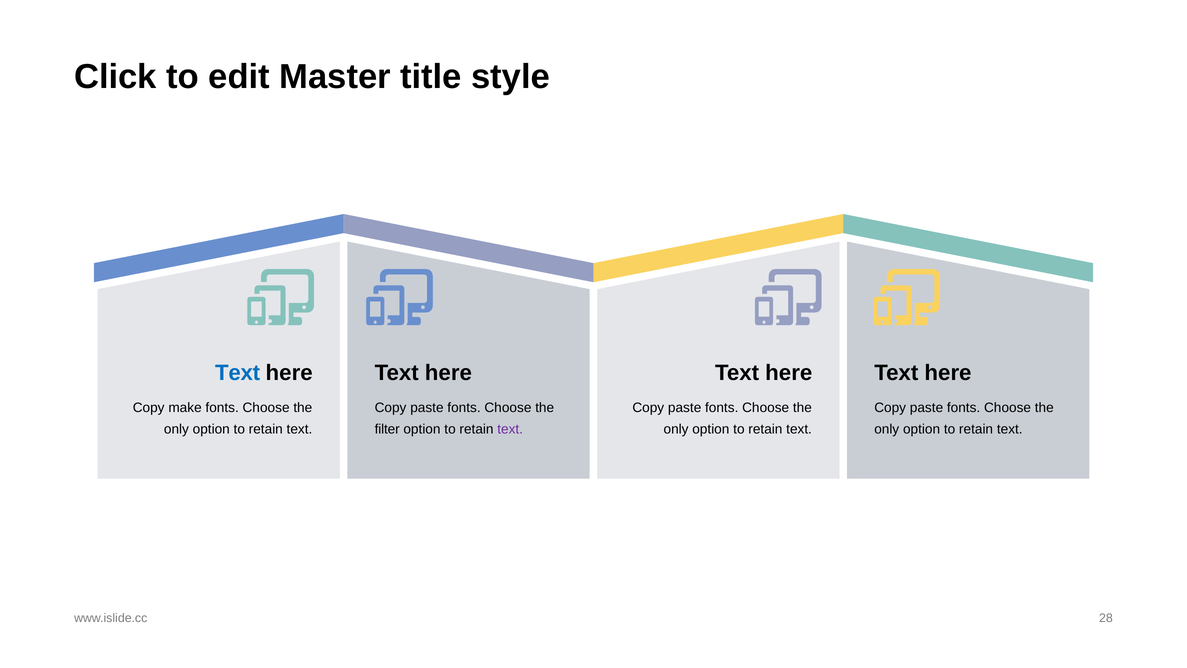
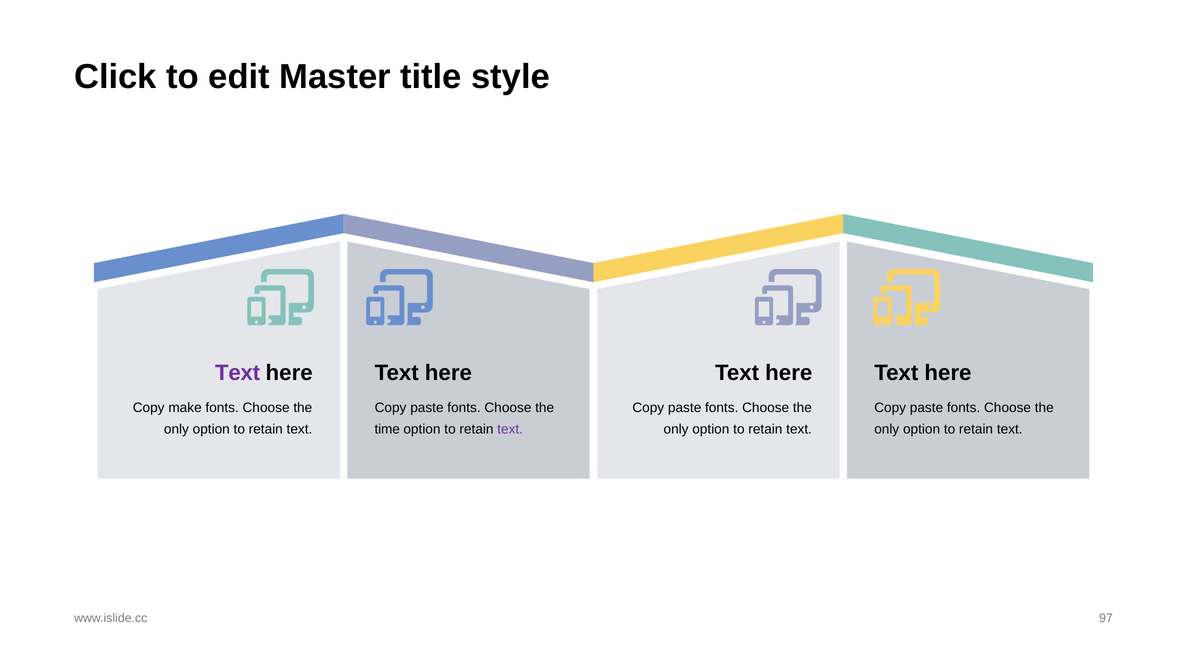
Text at (238, 373) colour: blue -> purple
filter: filter -> time
28: 28 -> 97
